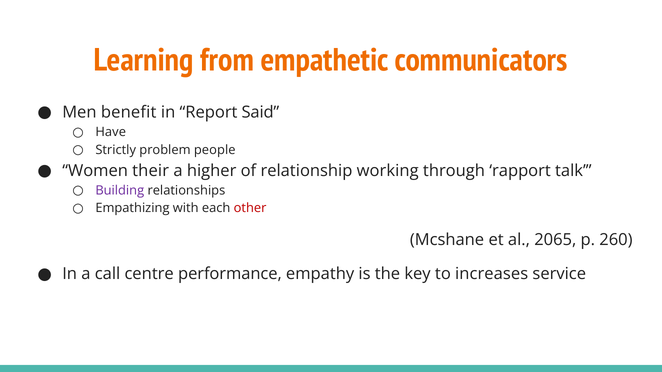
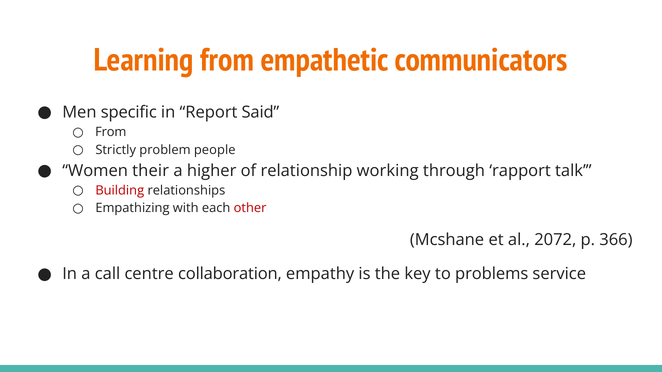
benefit: benefit -> specific
Have at (111, 132): Have -> From
Building colour: purple -> red
2065: 2065 -> 2072
260: 260 -> 366
performance: performance -> collaboration
increases: increases -> problems
